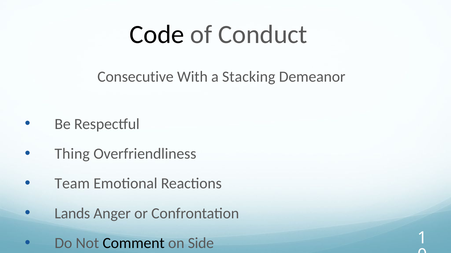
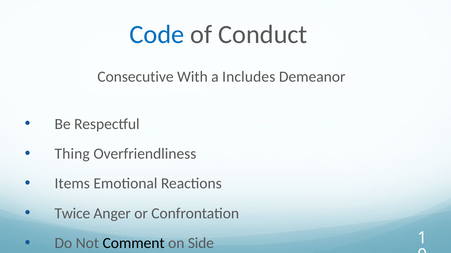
Code colour: black -> blue
Stacking: Stacking -> Includes
Team: Team -> Items
Lands: Lands -> Twice
